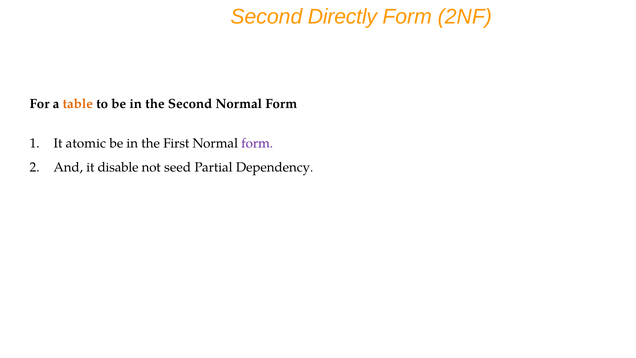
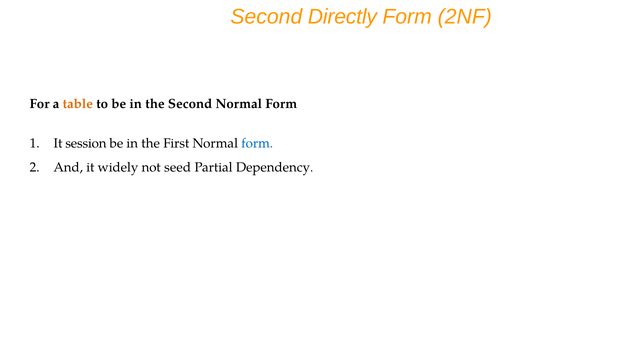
atomic: atomic -> session
form at (257, 143) colour: purple -> blue
disable: disable -> widely
